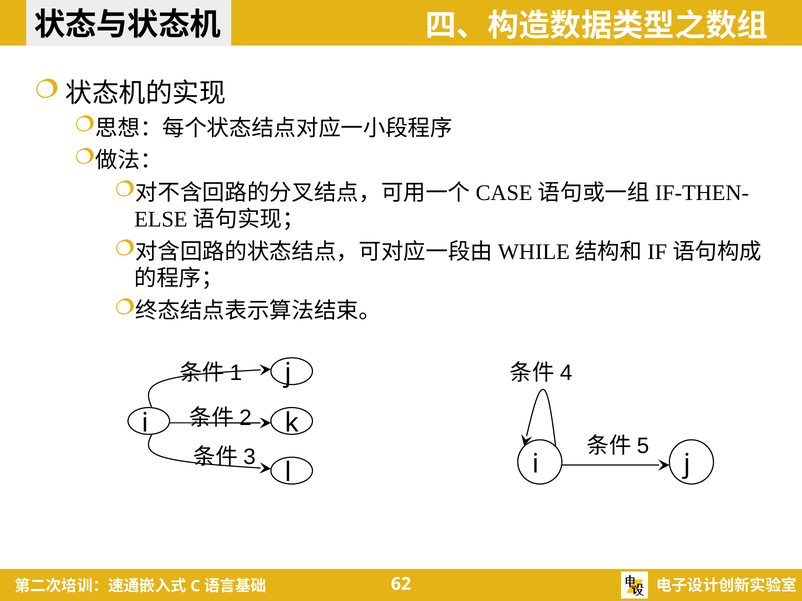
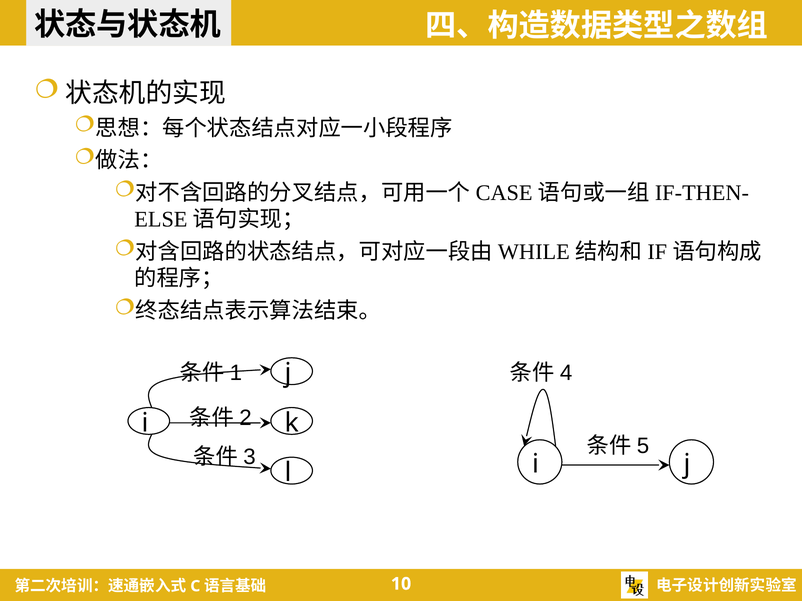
62: 62 -> 10
